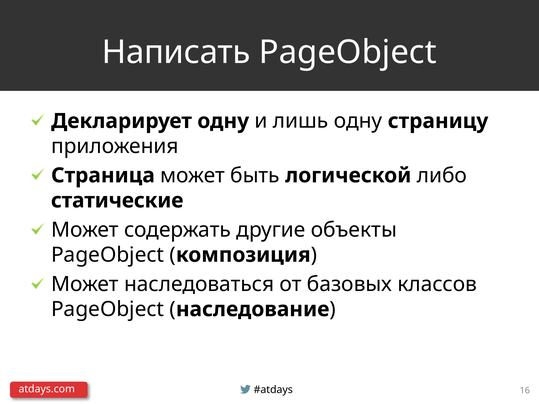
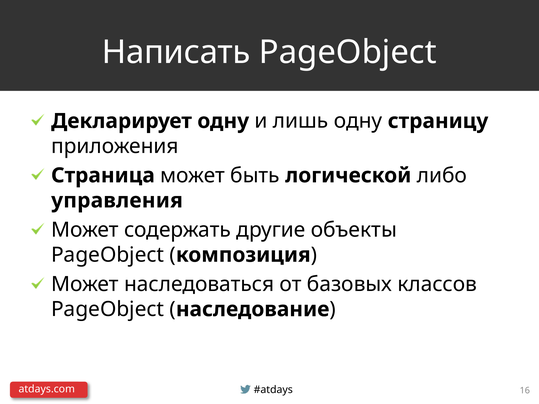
статические: статические -> управления
